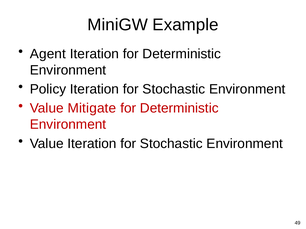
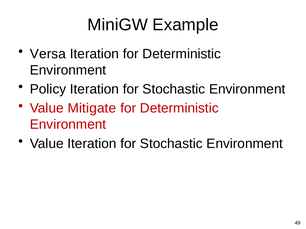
Agent: Agent -> Versa
